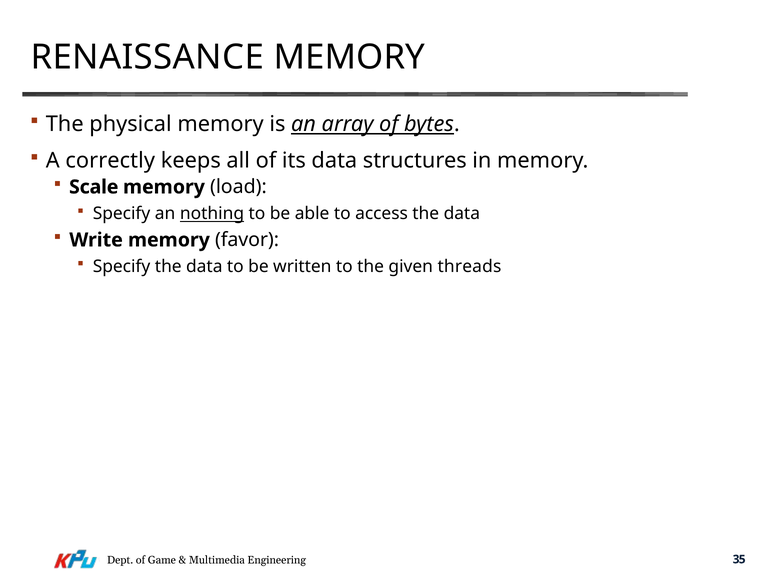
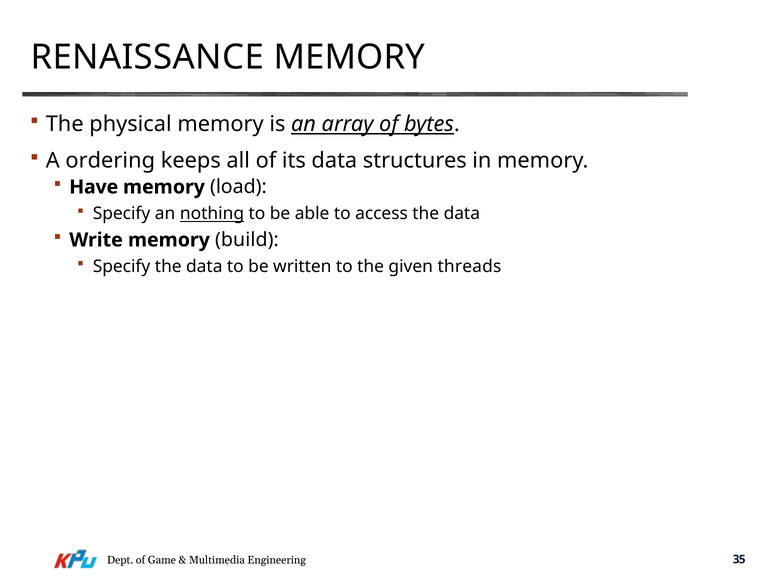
correctly: correctly -> ordering
Scale: Scale -> Have
favor: favor -> build
